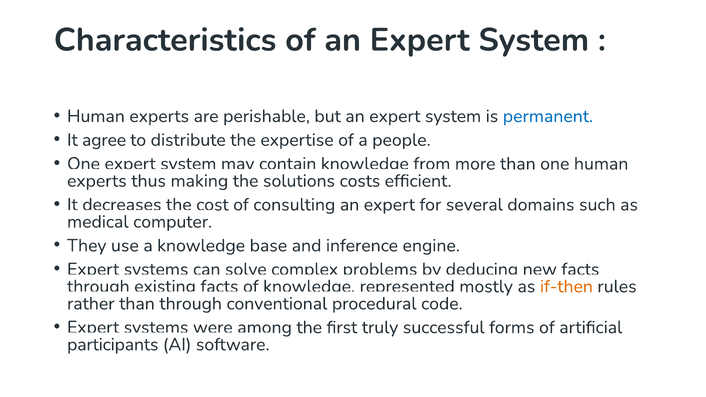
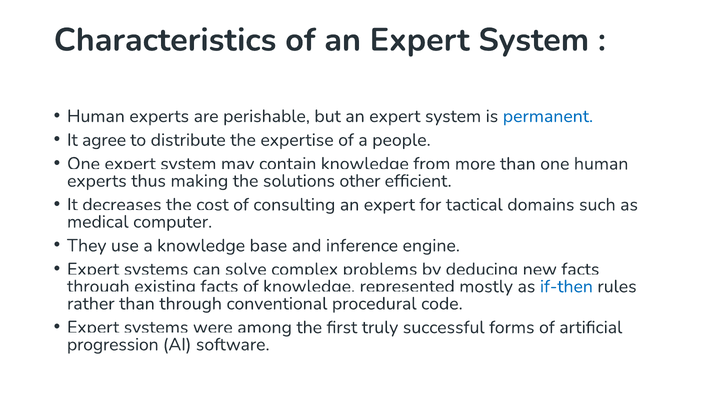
costs: costs -> other
several: several -> tactical
if-then colour: orange -> blue
participants: participants -> progression
